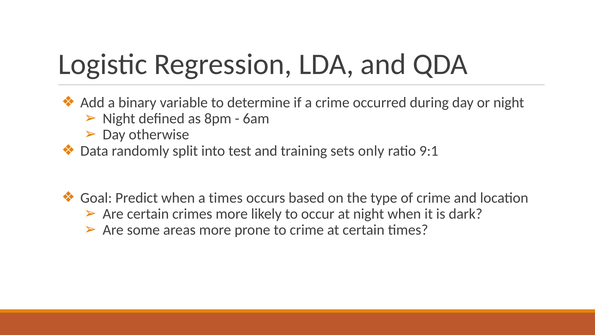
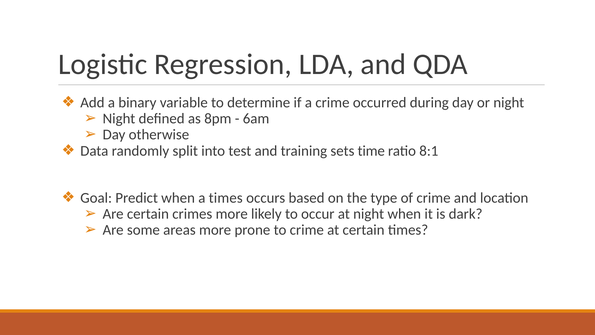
only: only -> time
9:1: 9:1 -> 8:1
